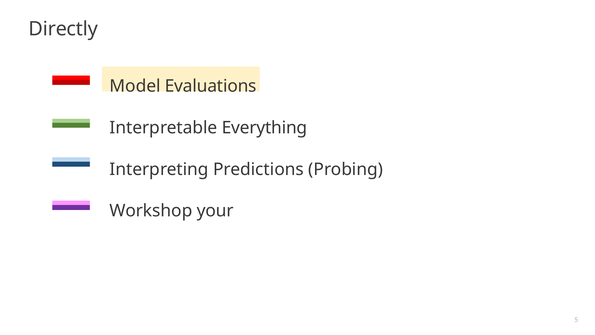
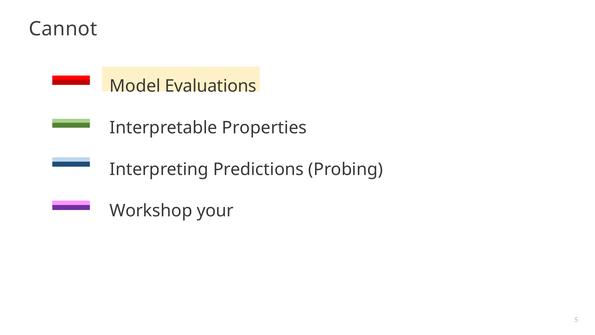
Directly: Directly -> Cannot
Everything: Everything -> Properties
